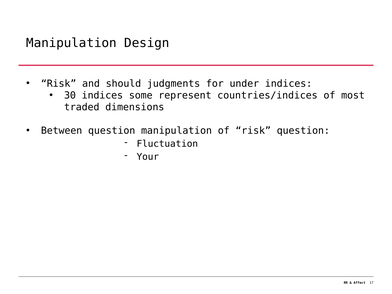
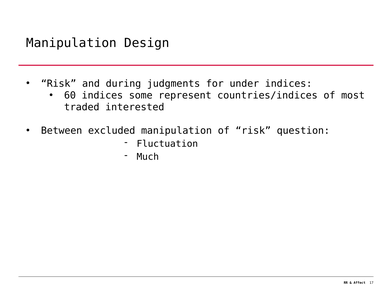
should: should -> during
30: 30 -> 60
dimensions: dimensions -> interested
Between question: question -> excluded
Your: Your -> Much
